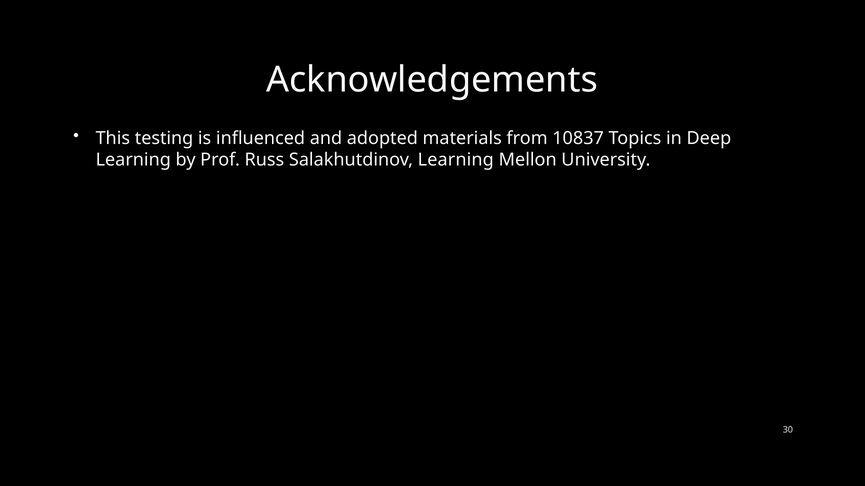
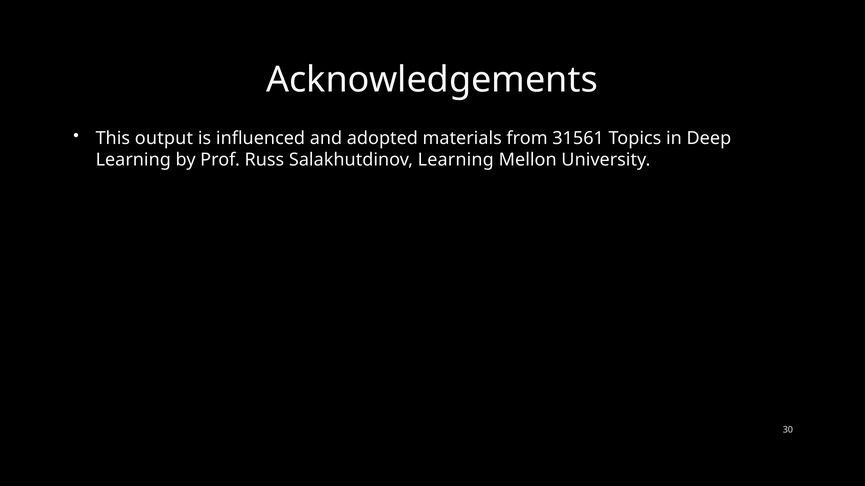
testing: testing -> output
10837: 10837 -> 31561
